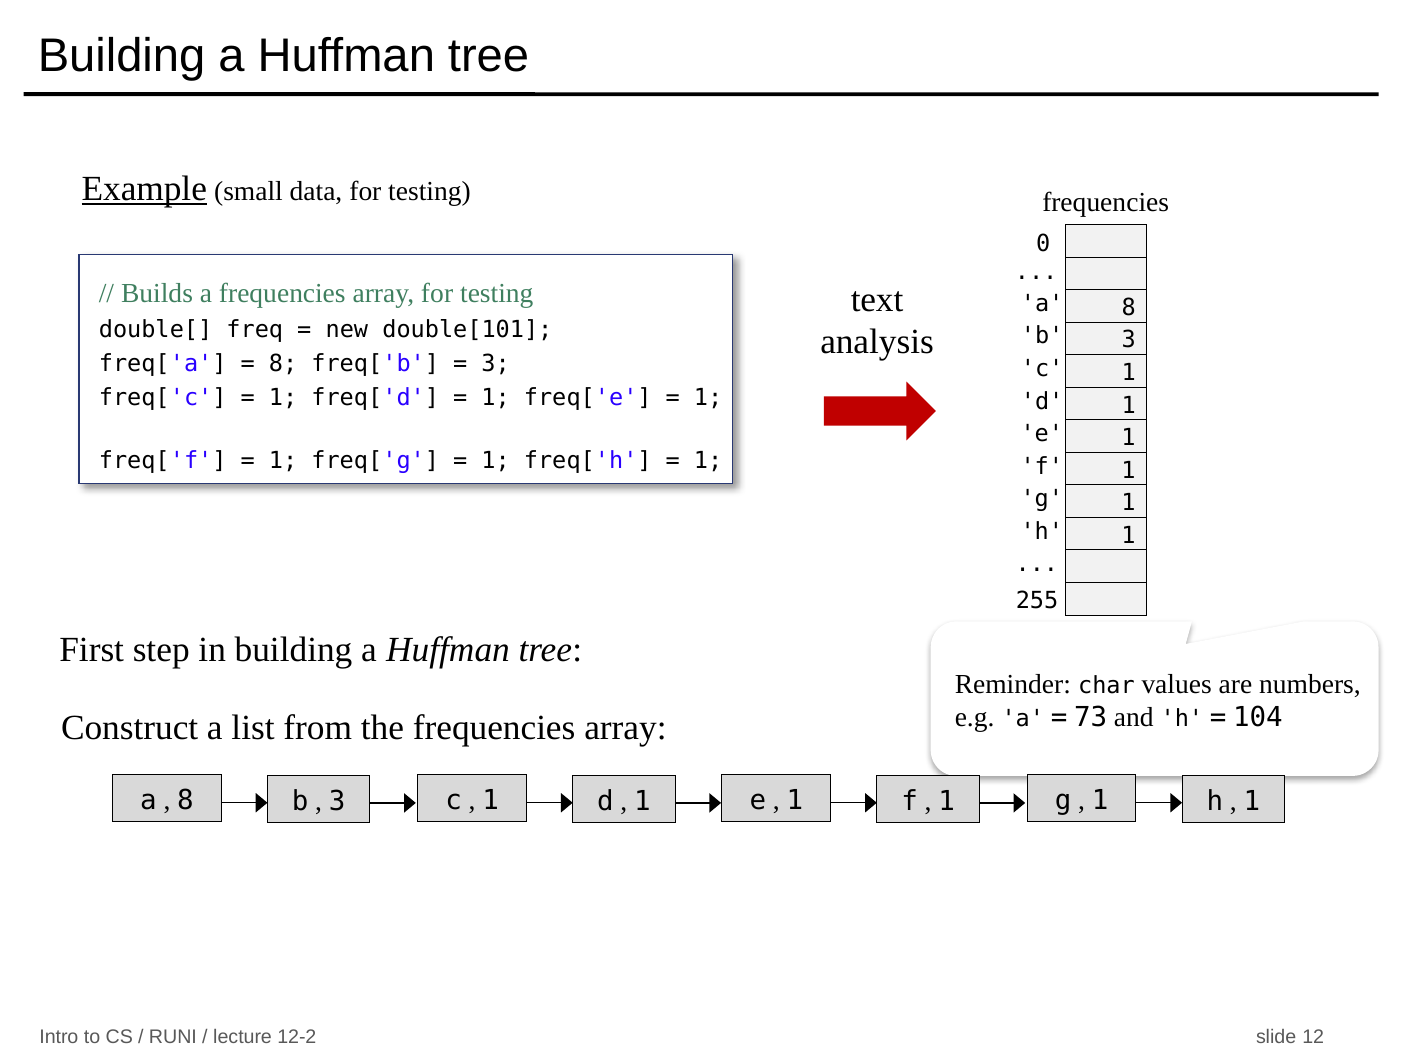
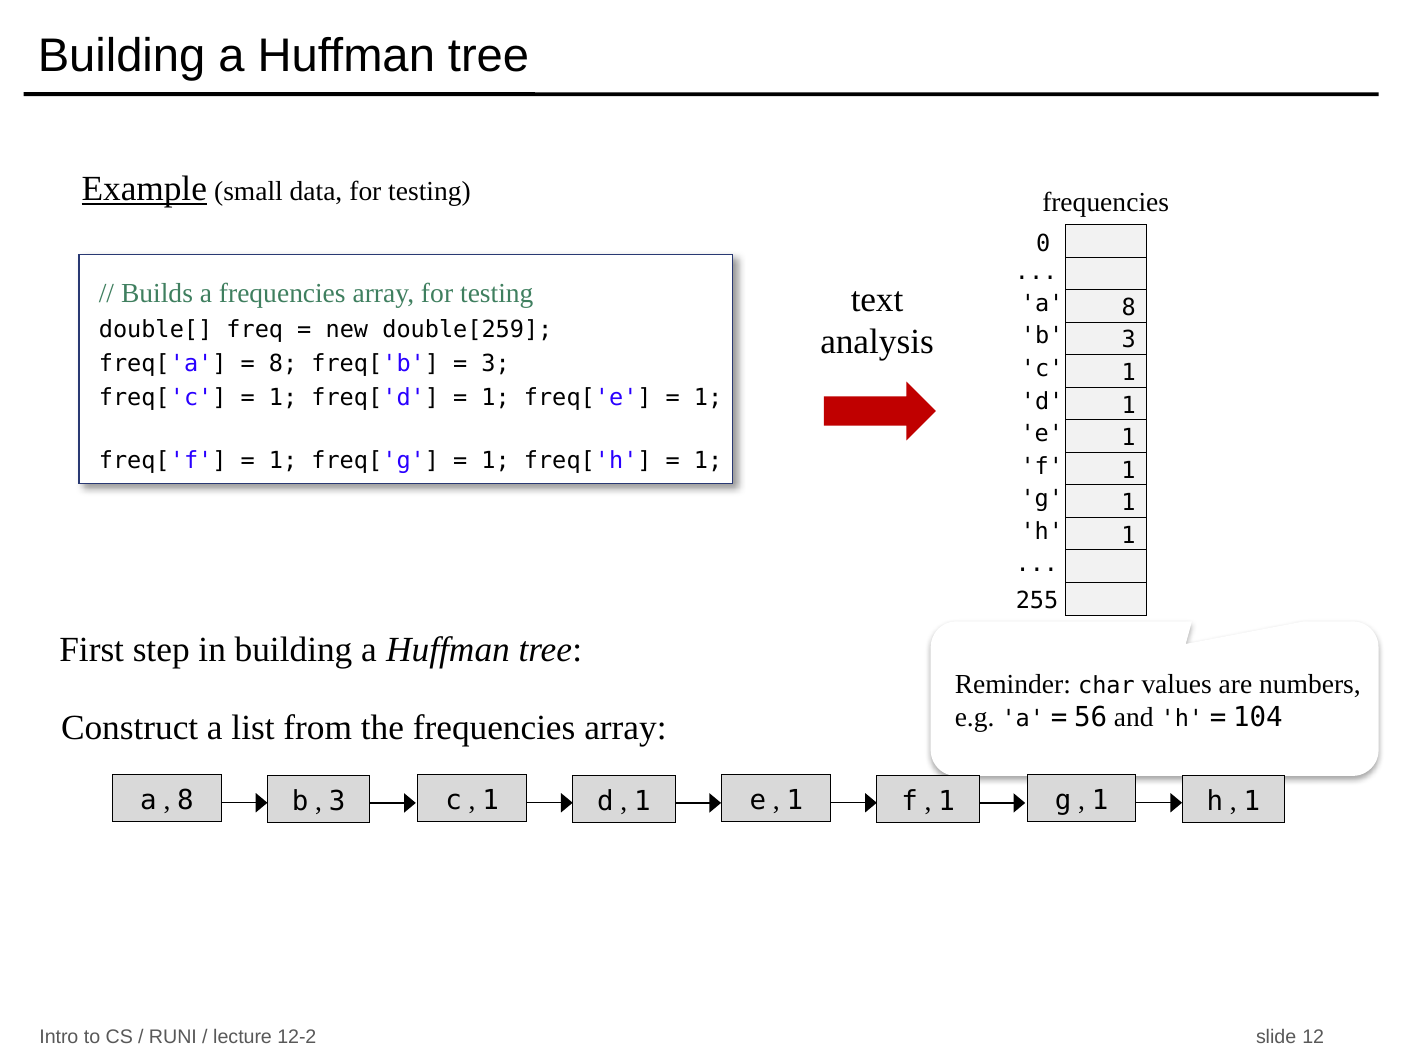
double[101: double[101 -> double[259
73: 73 -> 56
